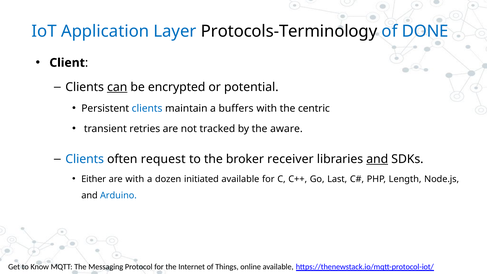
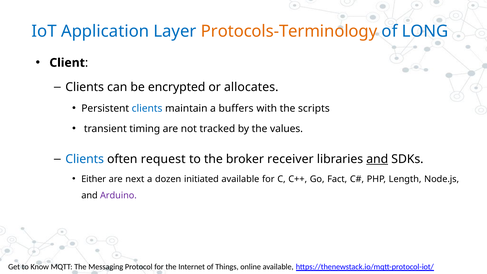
Protocols-Terminology colour: black -> orange
DONE: DONE -> LONG
can underline: present -> none
potential: potential -> allocates
centric: centric -> scripts
retries: retries -> timing
aware: aware -> values
are with: with -> next
Last: Last -> Fact
Arduino colour: blue -> purple
